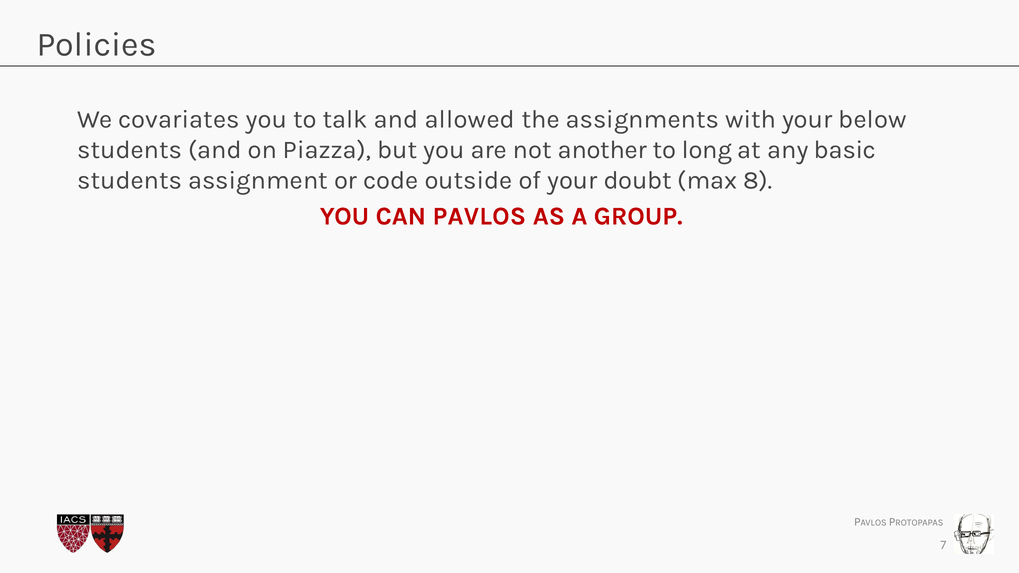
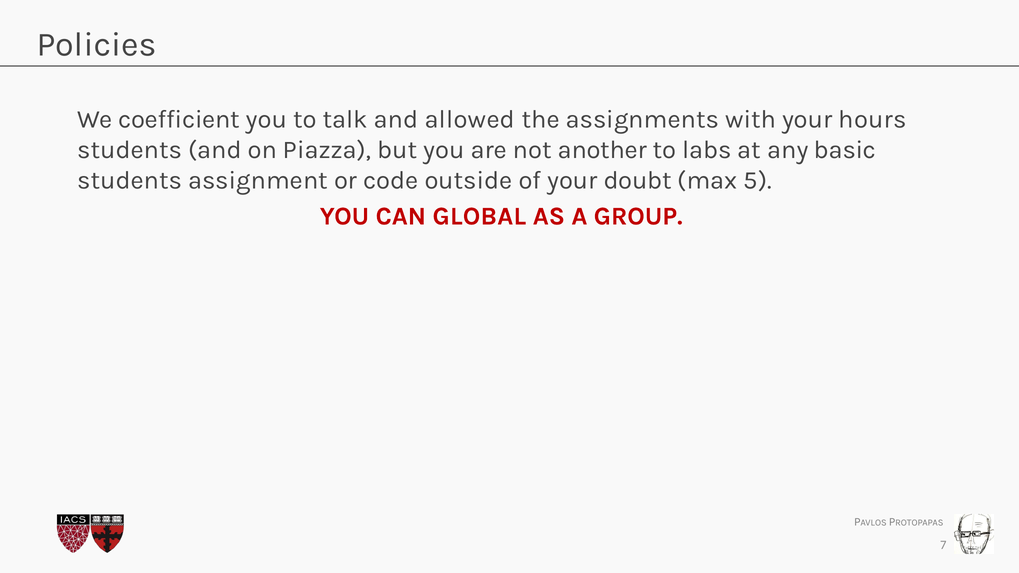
covariates: covariates -> coefficient
below: below -> hours
long: long -> labs
8: 8 -> 5
CAN PAVLOS: PAVLOS -> GLOBAL
